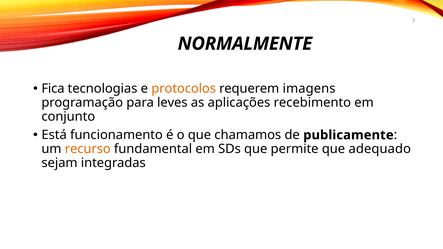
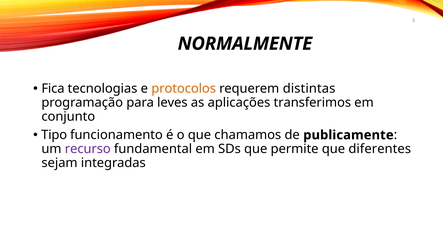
imagens: imagens -> distintas
recebimento: recebimento -> transferimos
Está: Está -> Tipo
recurso colour: orange -> purple
adequado: adequado -> diferentes
